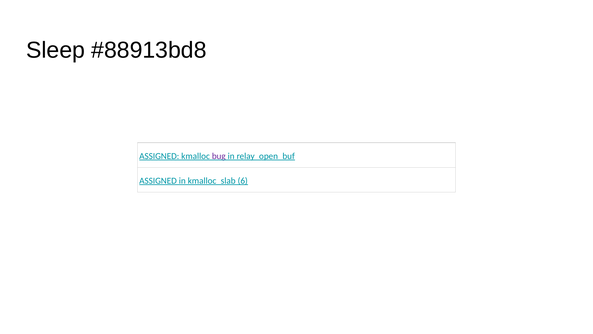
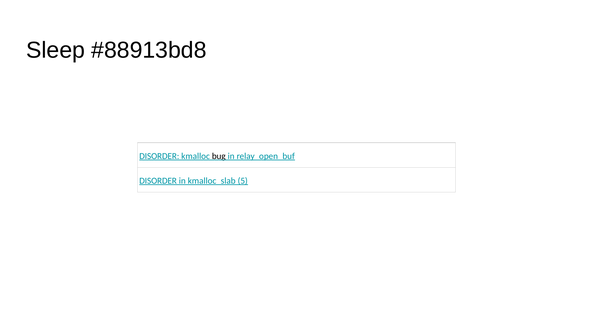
ASSIGNED at (159, 156): ASSIGNED -> DISORDER
bug colour: purple -> black
ASSIGNED at (158, 181): ASSIGNED -> DISORDER
6: 6 -> 5
